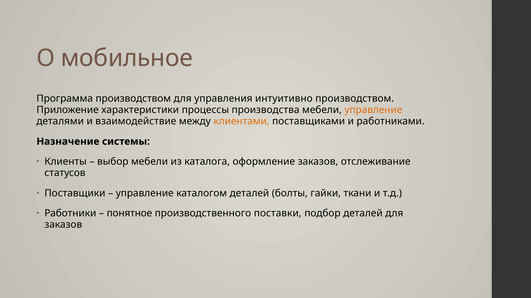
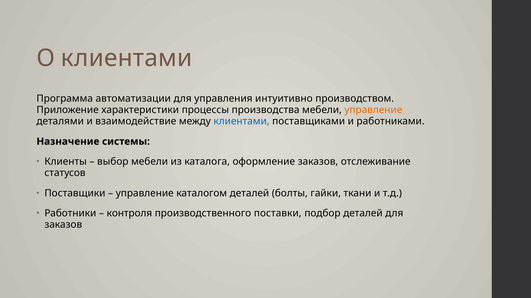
О мобильное: мобильное -> клиентами
Программа производством: производством -> автоматизации
клиентами at (241, 122) colour: orange -> blue
понятное: понятное -> контроля
